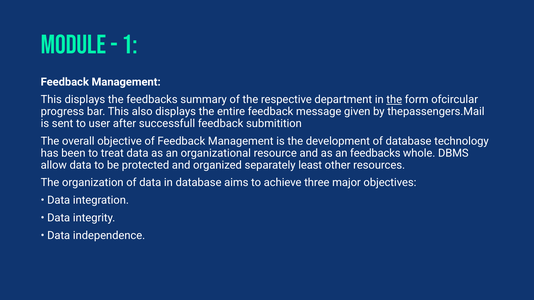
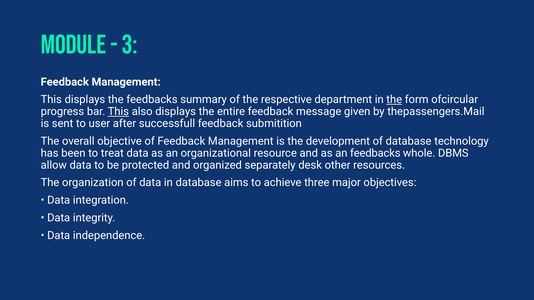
1: 1 -> 3
This at (118, 112) underline: none -> present
least: least -> desk
